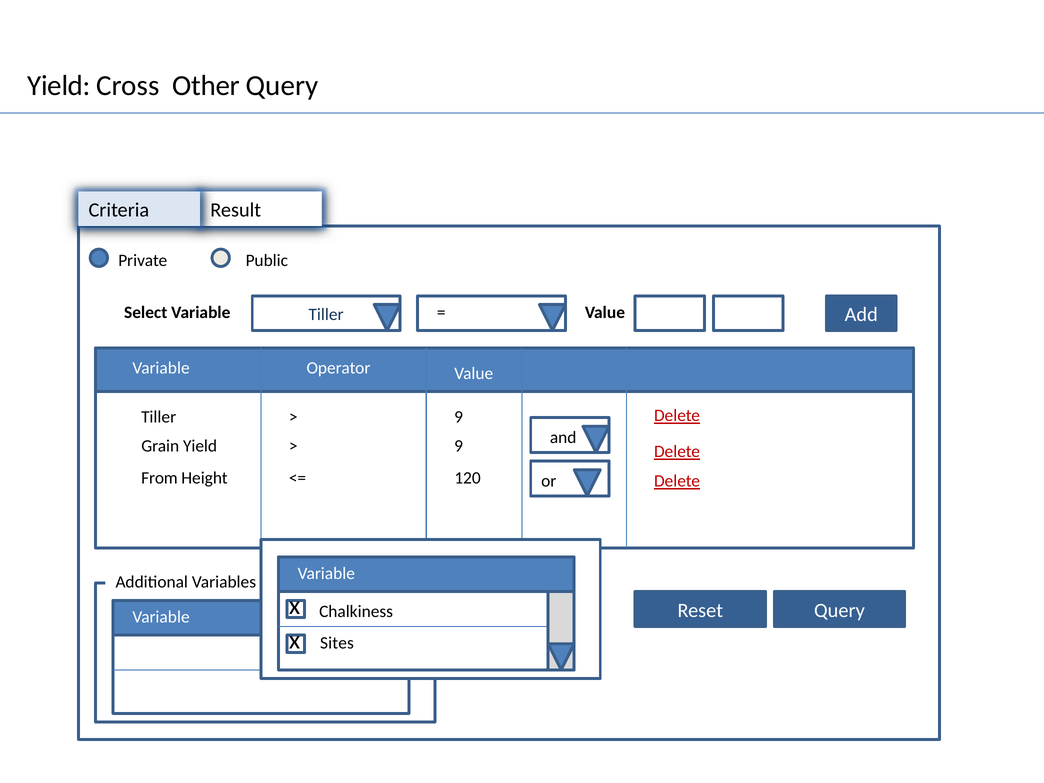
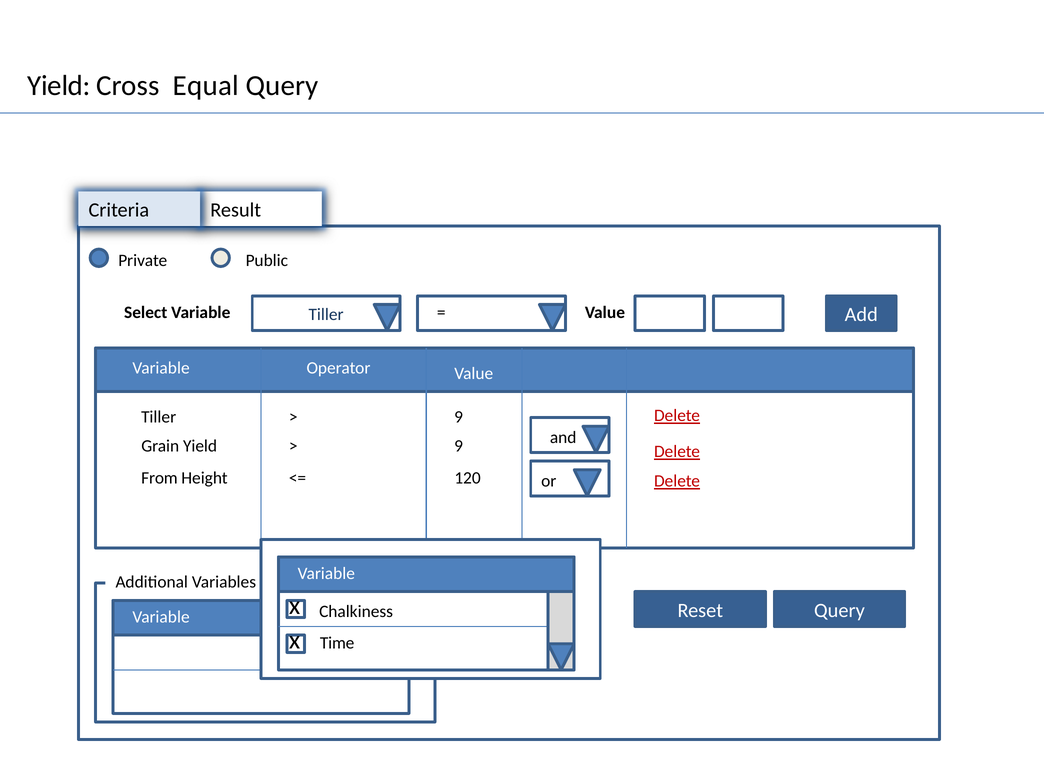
Other: Other -> Equal
Sites: Sites -> Time
